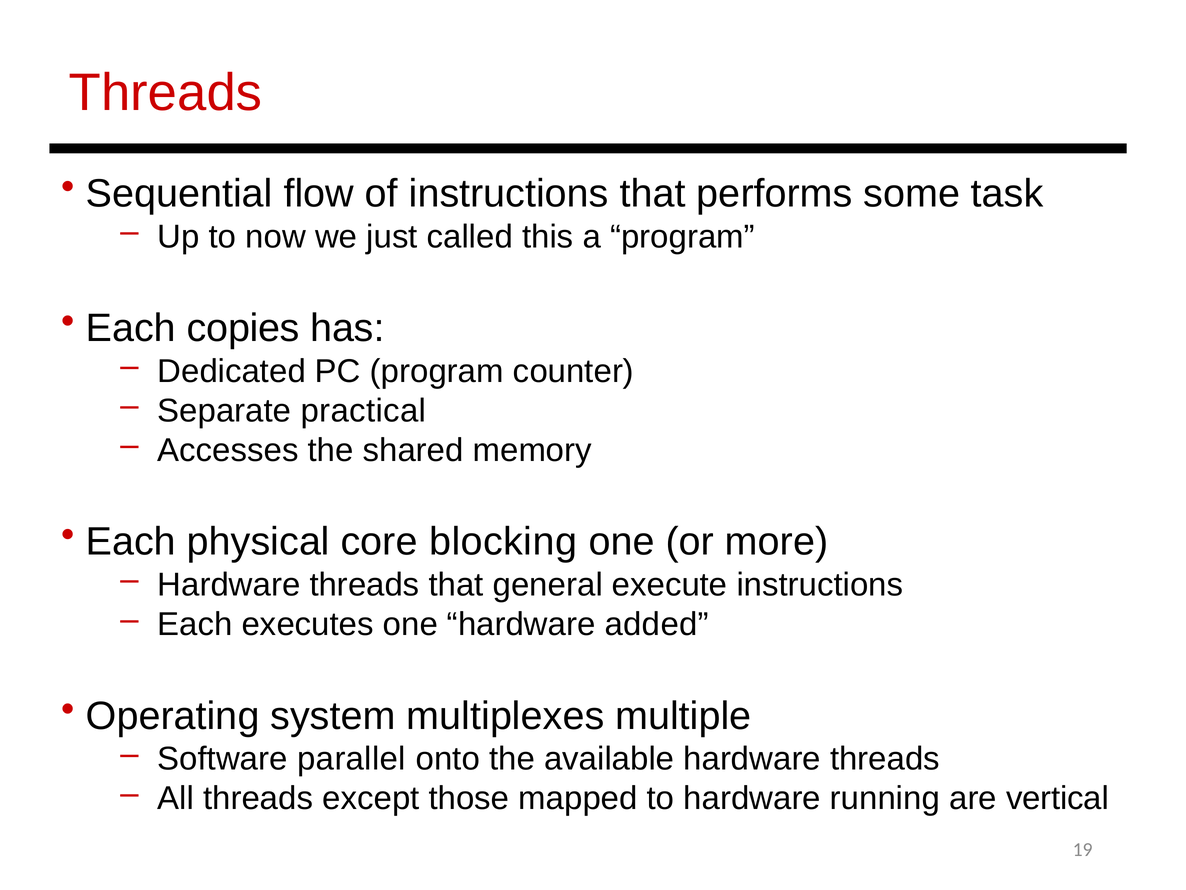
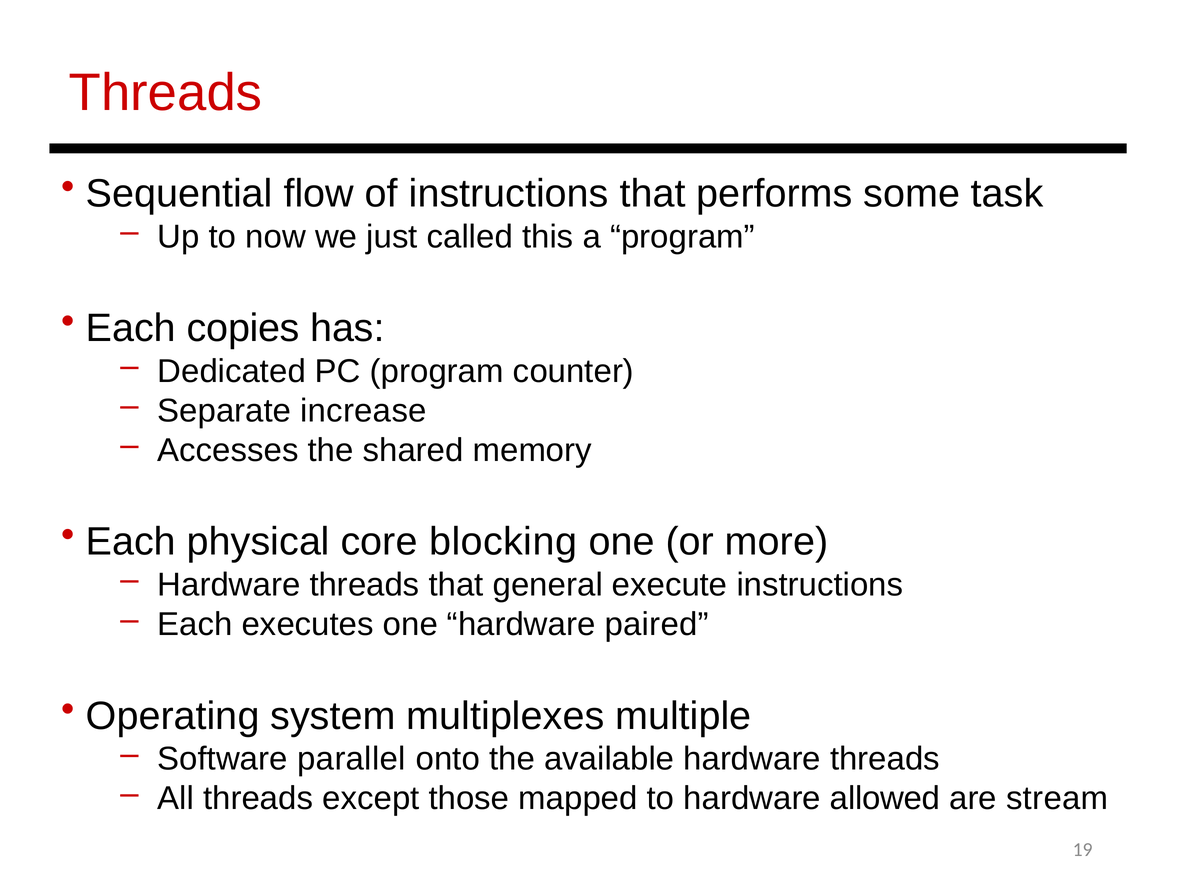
practical: practical -> increase
added: added -> paired
running: running -> allowed
vertical: vertical -> stream
